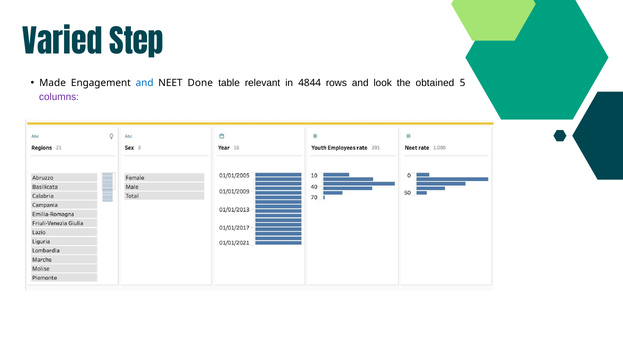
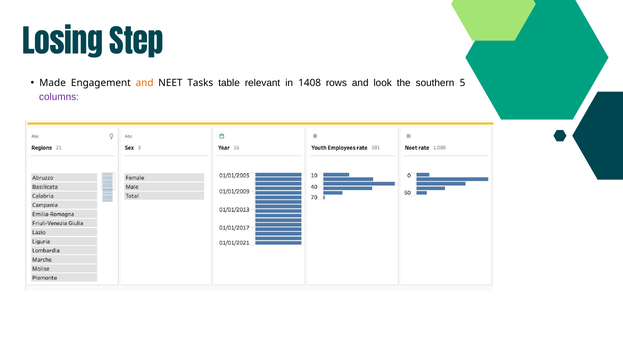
Varied: Varied -> Losing
and at (145, 83) colour: blue -> orange
Done: Done -> Tasks
4844: 4844 -> 1408
obtained: obtained -> southern
